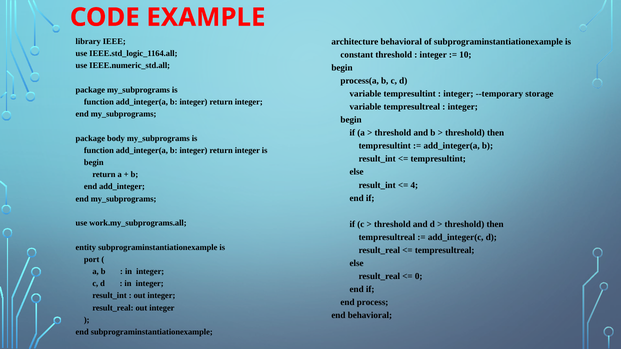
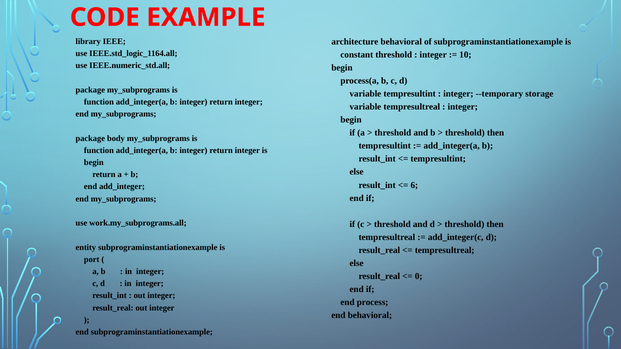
4: 4 -> 6
